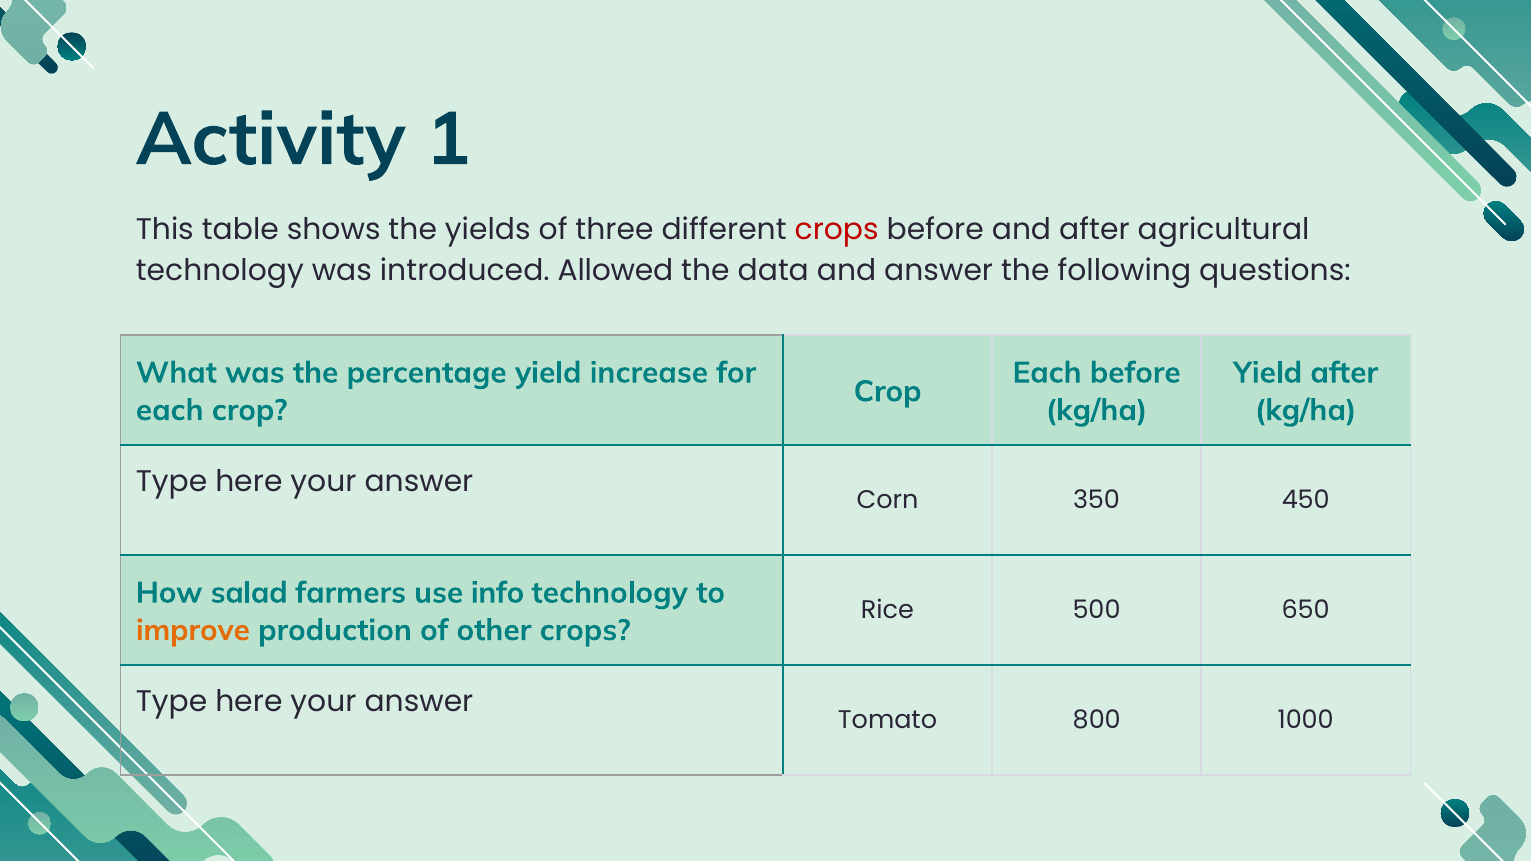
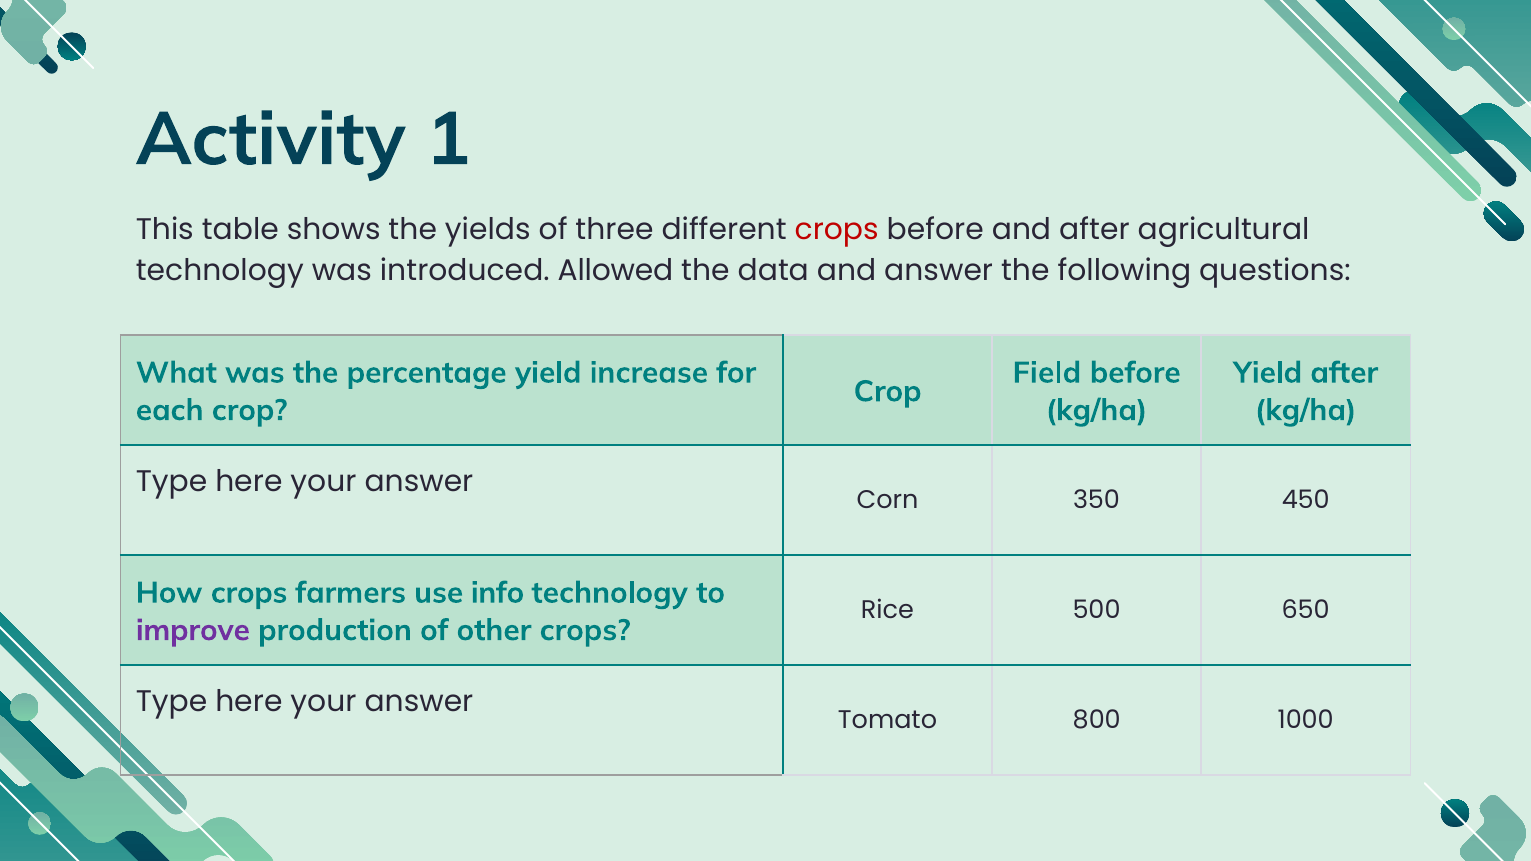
Each at (1047, 373): Each -> Field
How salad: salad -> crops
improve colour: orange -> purple
